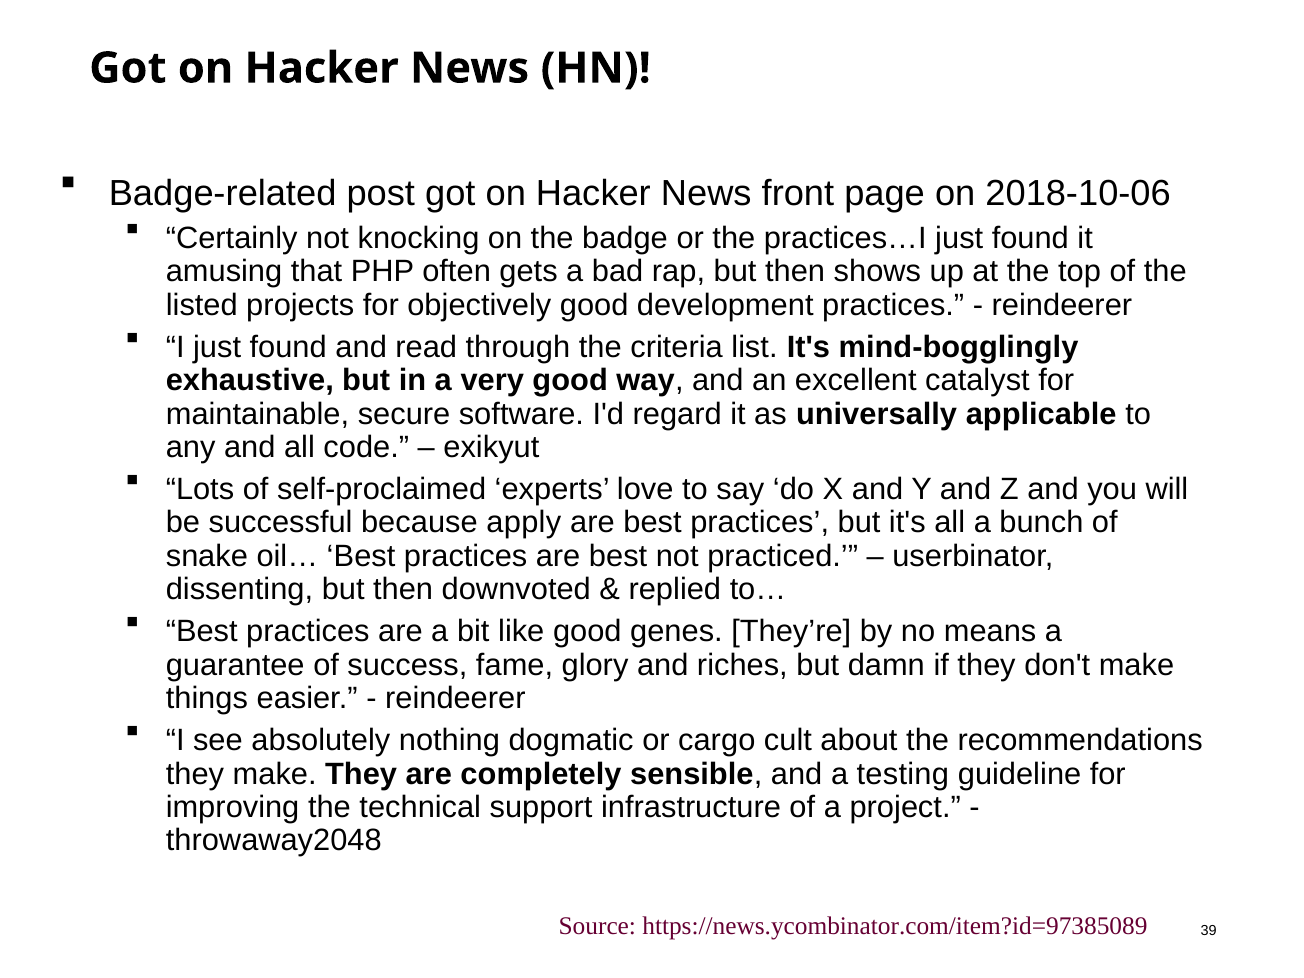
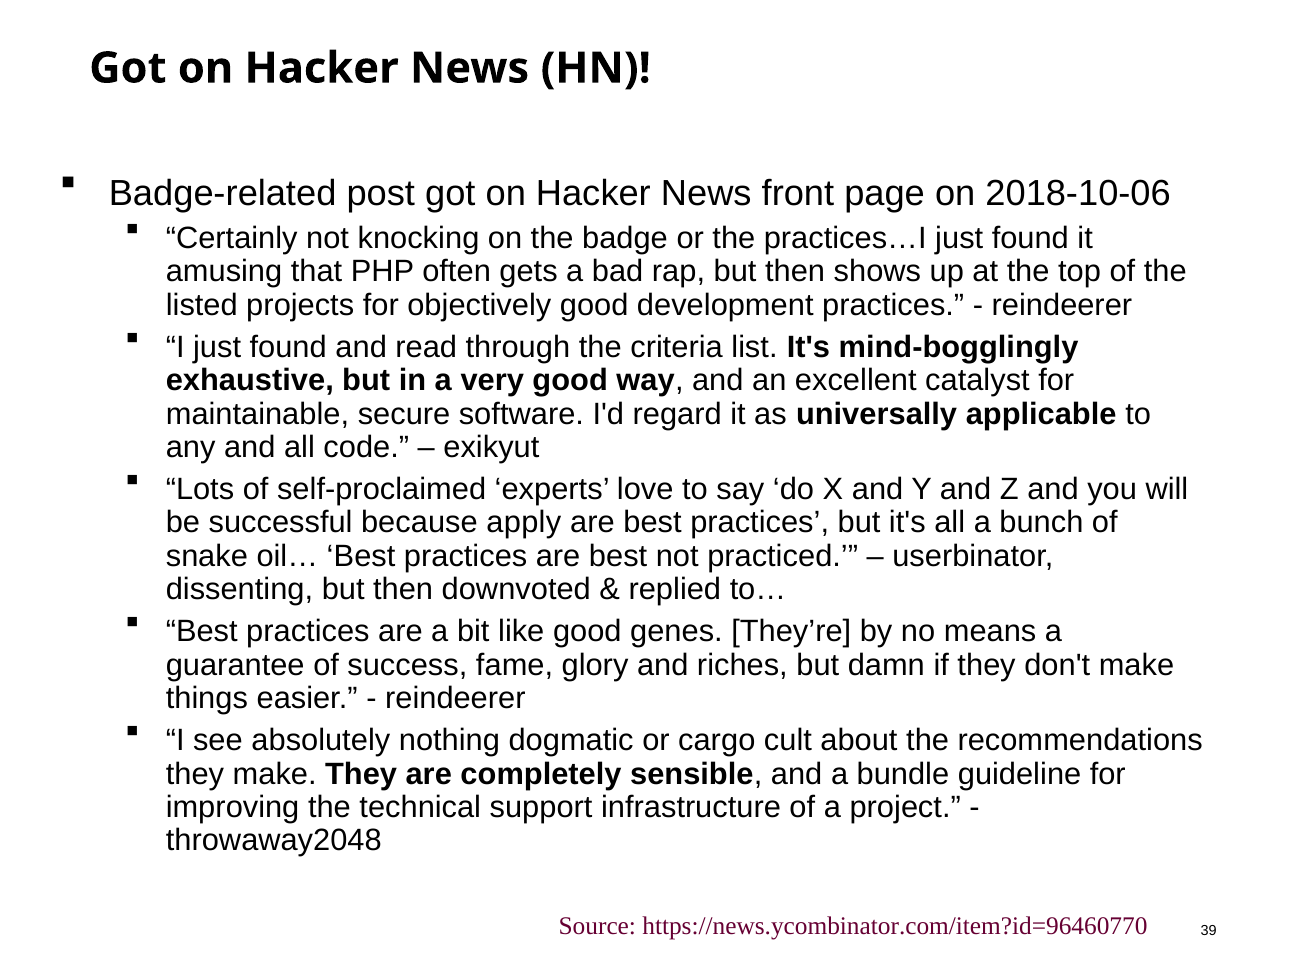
testing: testing -> bundle
https://news.ycombinator.com/item?id=97385089: https://news.ycombinator.com/item?id=97385089 -> https://news.ycombinator.com/item?id=96460770
